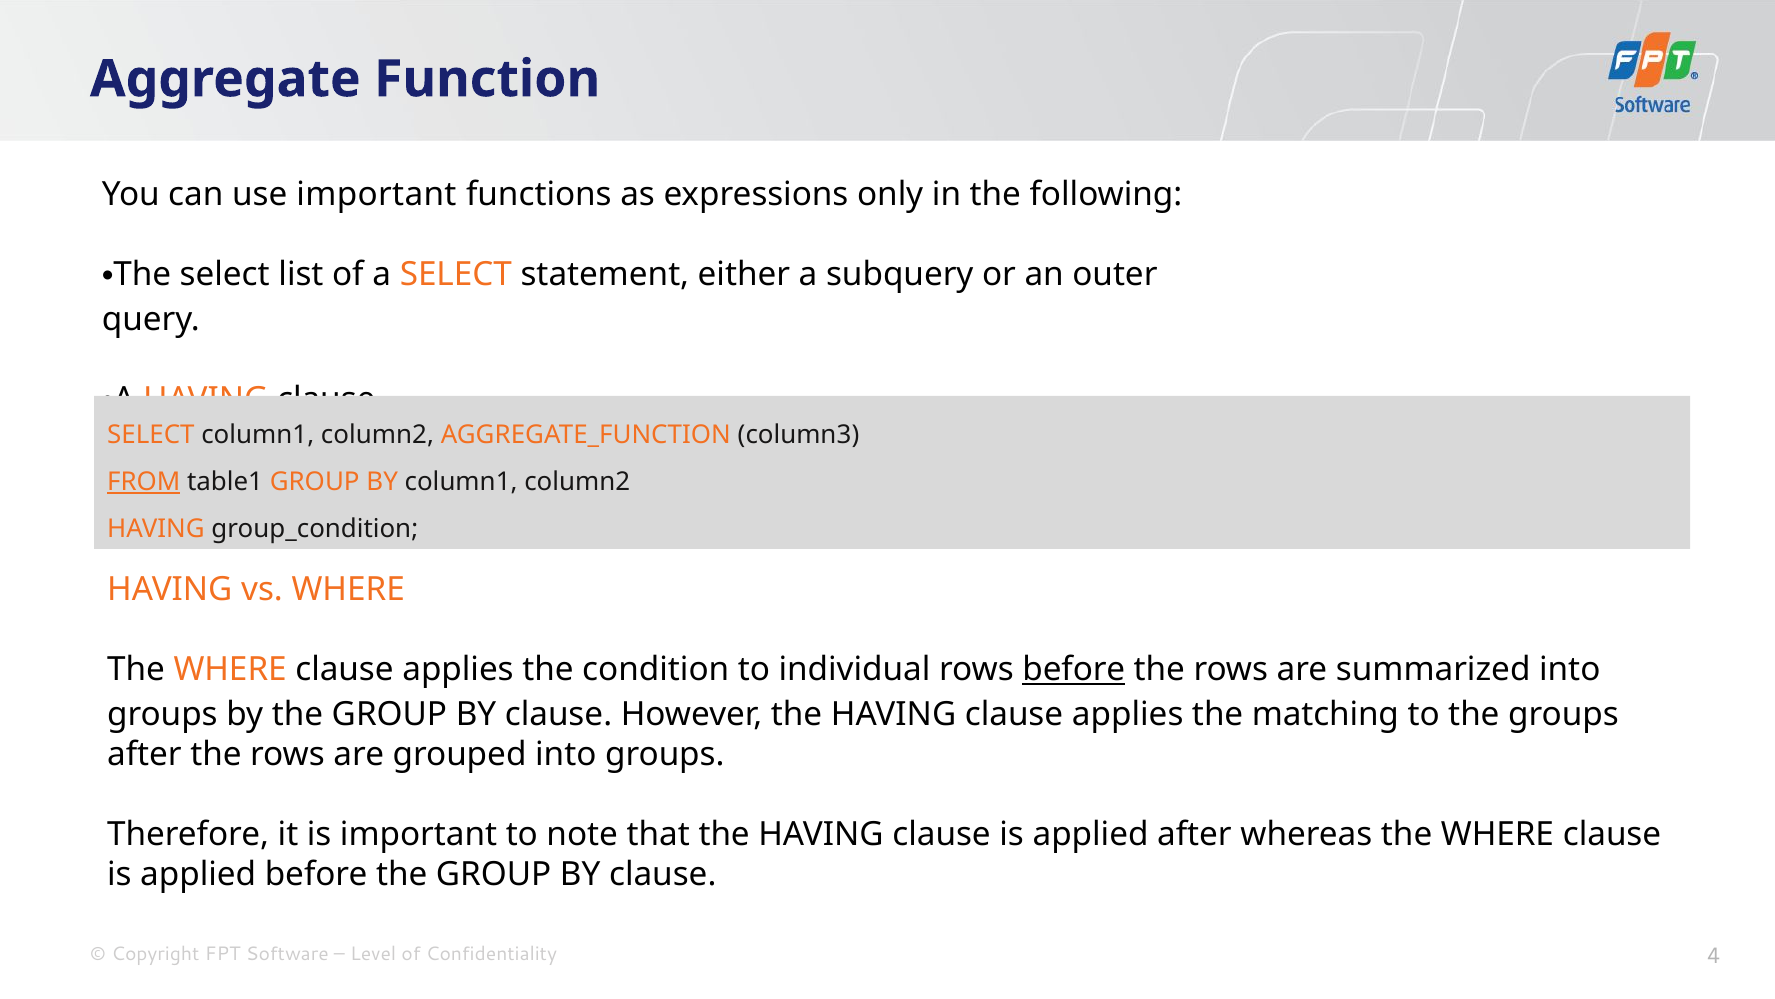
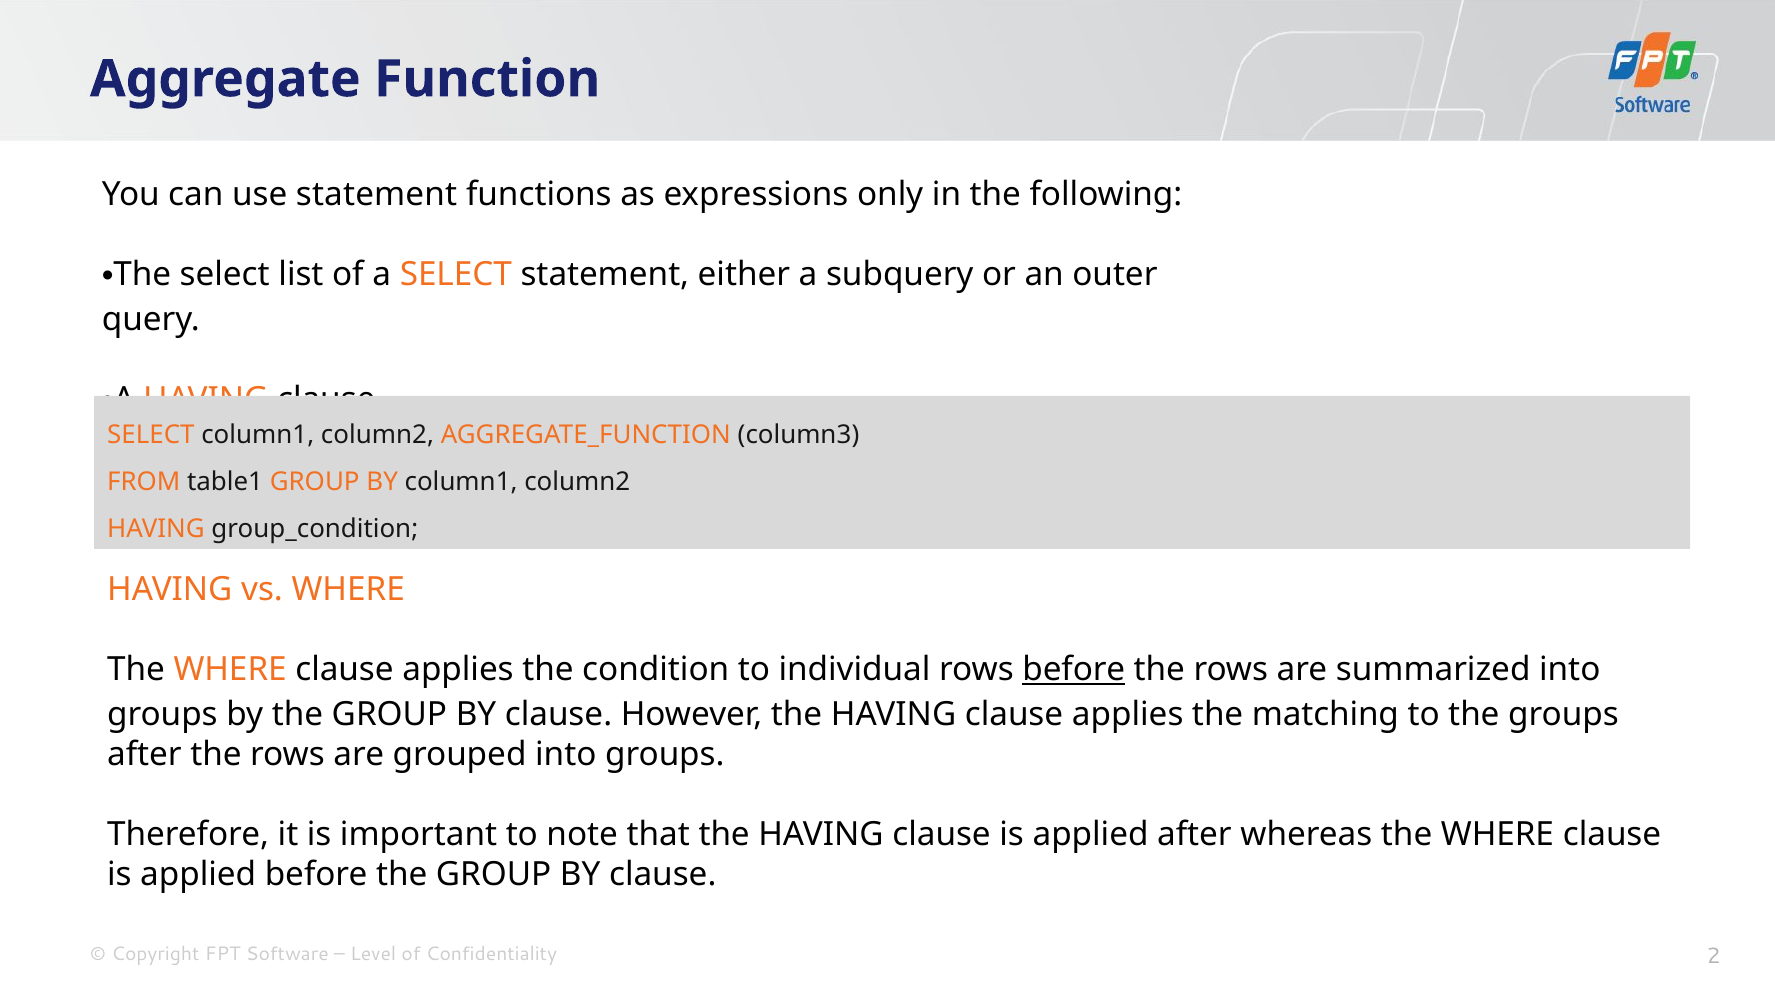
use important: important -> statement
FROM underline: present -> none
4: 4 -> 2
